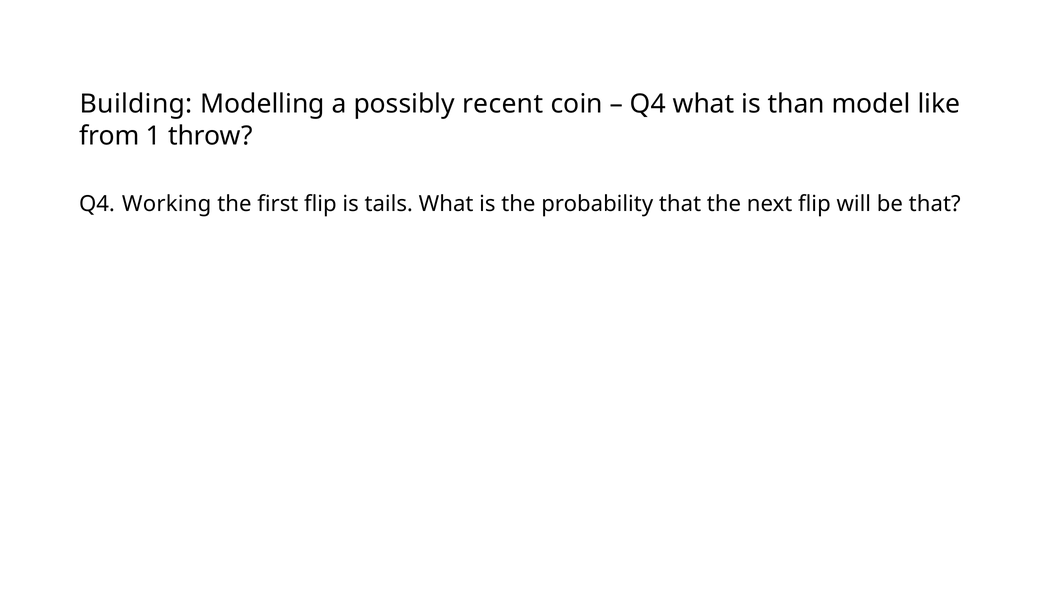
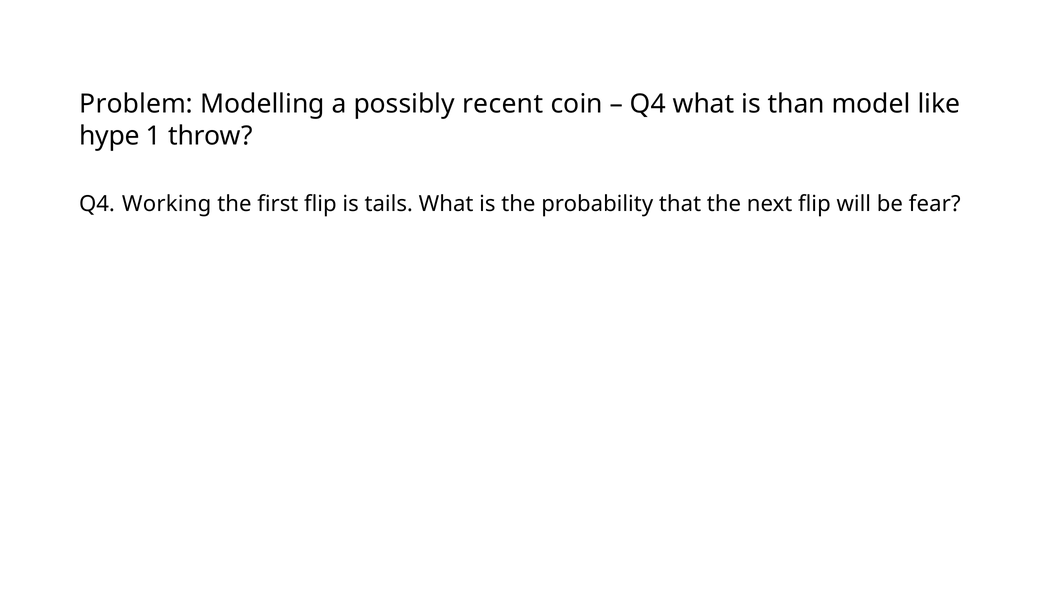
Building: Building -> Problem
from: from -> hype
be that: that -> fear
